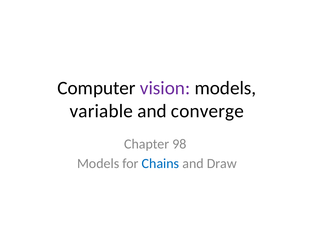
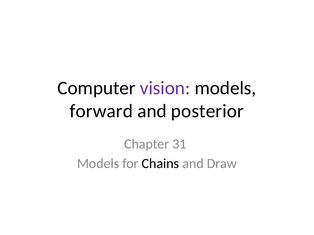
variable: variable -> forward
converge: converge -> posterior
98: 98 -> 31
Chains colour: blue -> black
